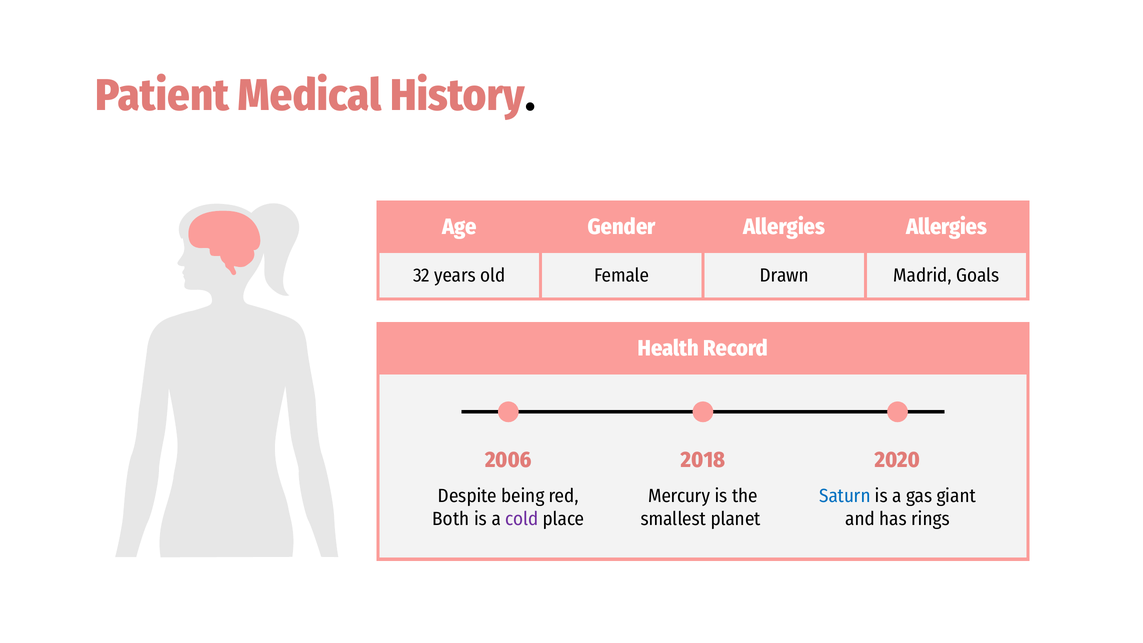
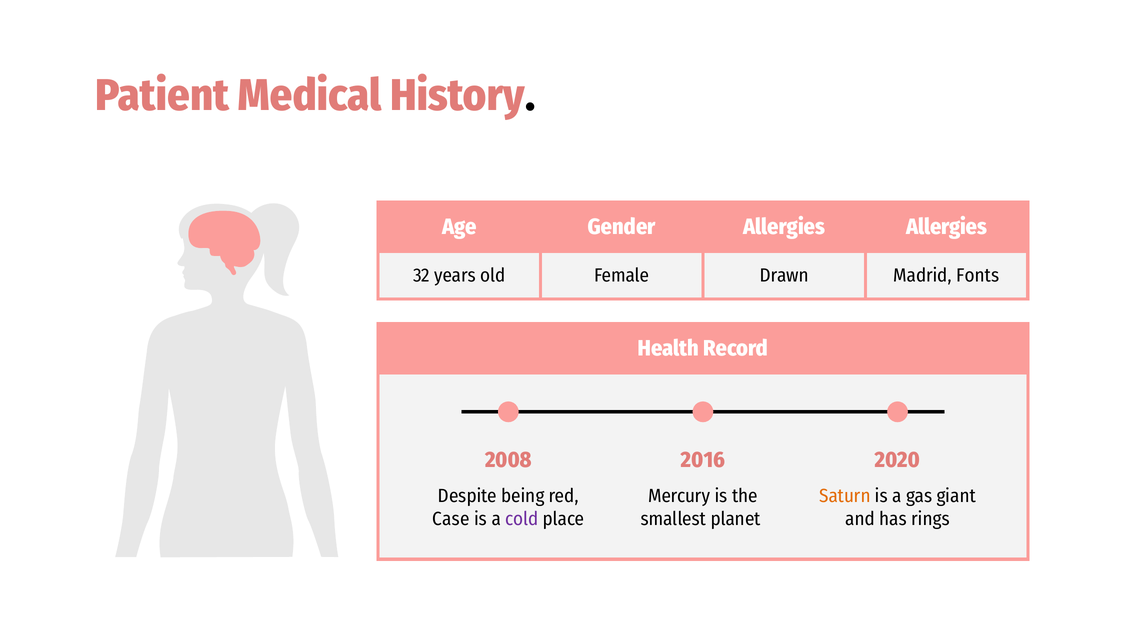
Goals: Goals -> Fonts
2006: 2006 -> 2008
2018: 2018 -> 2016
Saturn colour: blue -> orange
Both: Both -> Case
